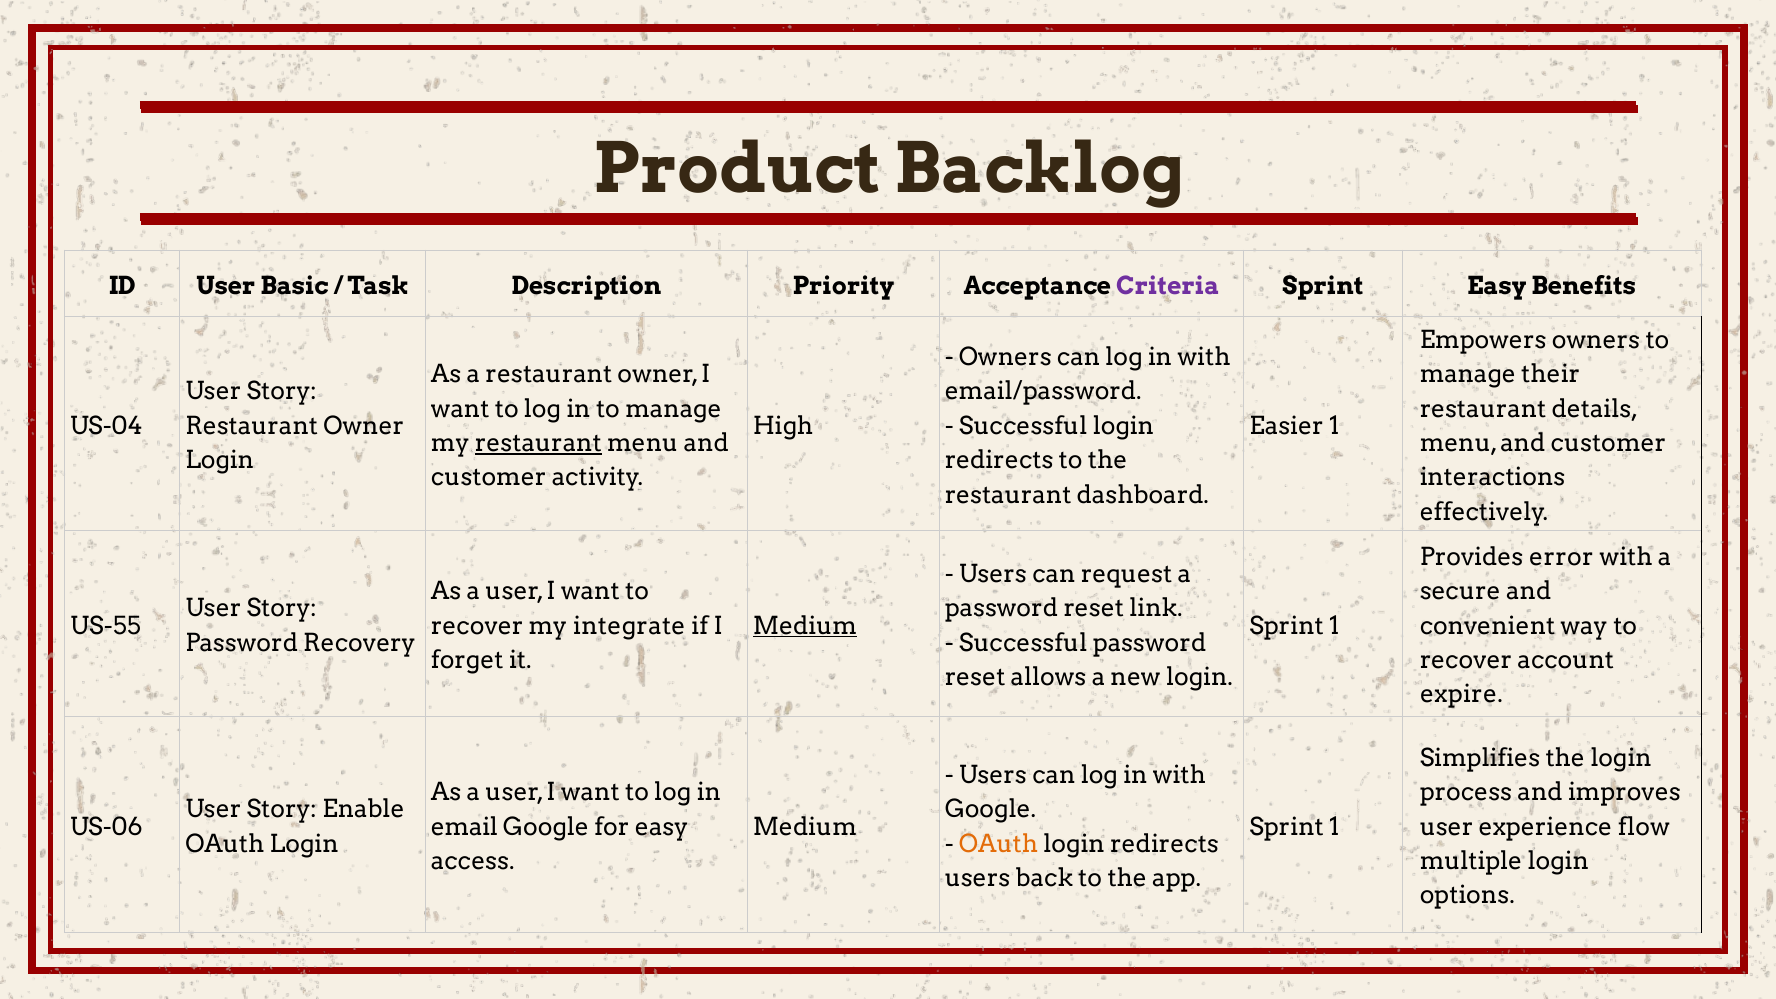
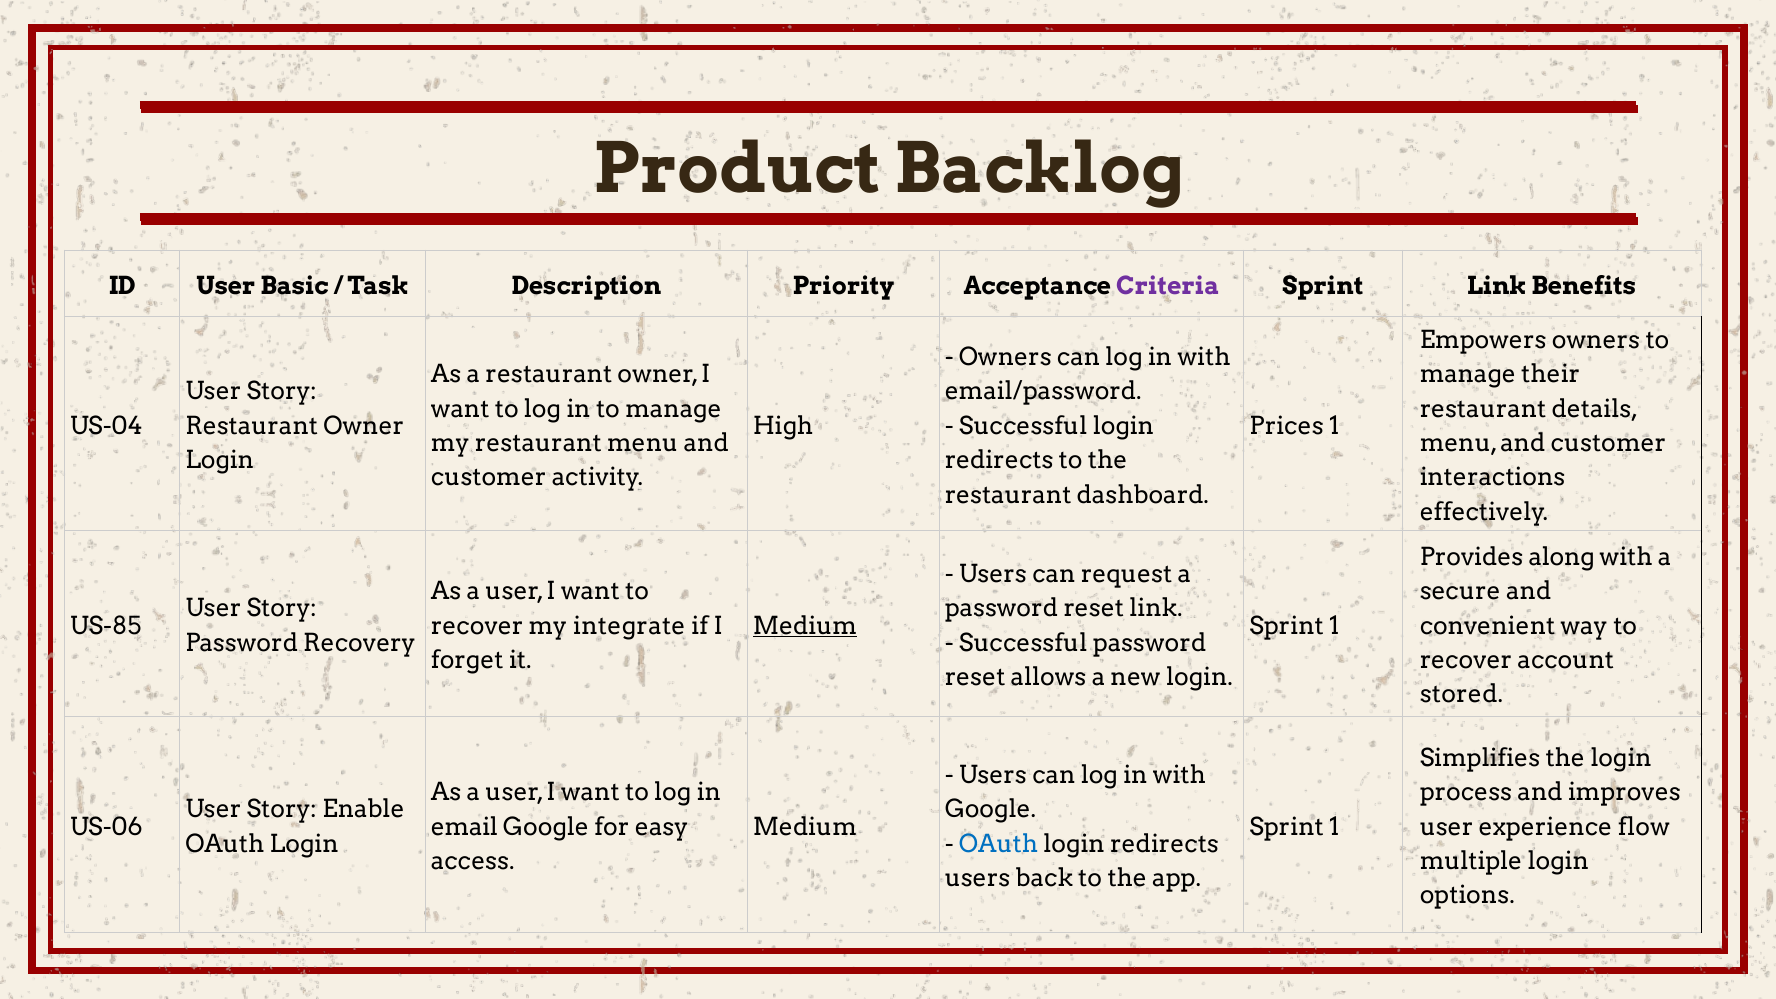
Sprint Easy: Easy -> Link
Easier: Easier -> Prices
restaurant at (538, 443) underline: present -> none
error: error -> along
US-55: US-55 -> US-85
expire: expire -> stored
OAuth at (999, 844) colour: orange -> blue
